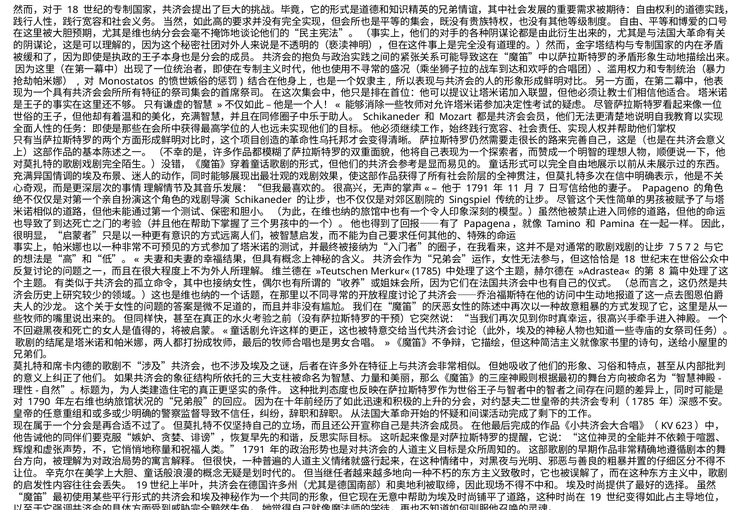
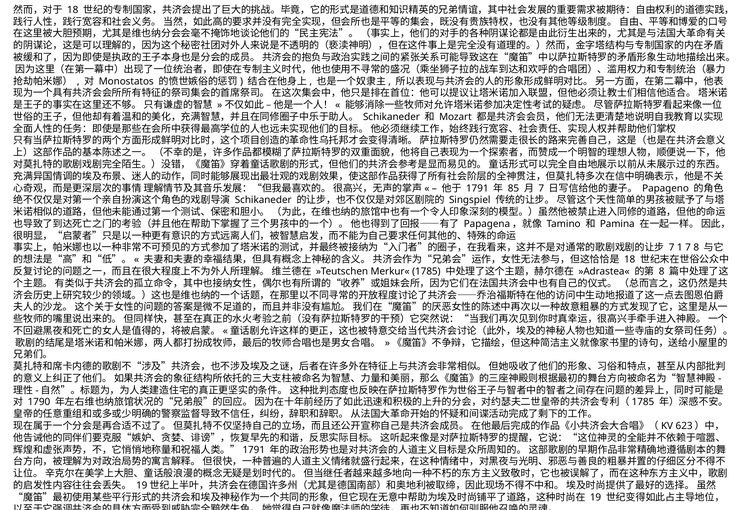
11: 11 -> 85
5: 5 -> 1
7 2: 2 -> 8
